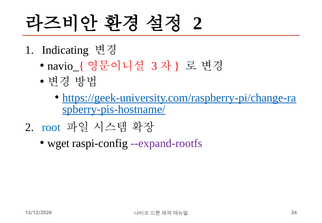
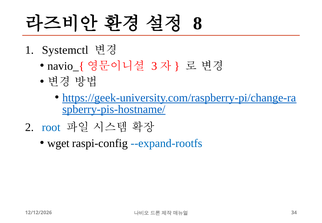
2 at (198, 23): 2 -> 8
Indicating: Indicating -> Systemctl
--expand-rootfs colour: purple -> blue
